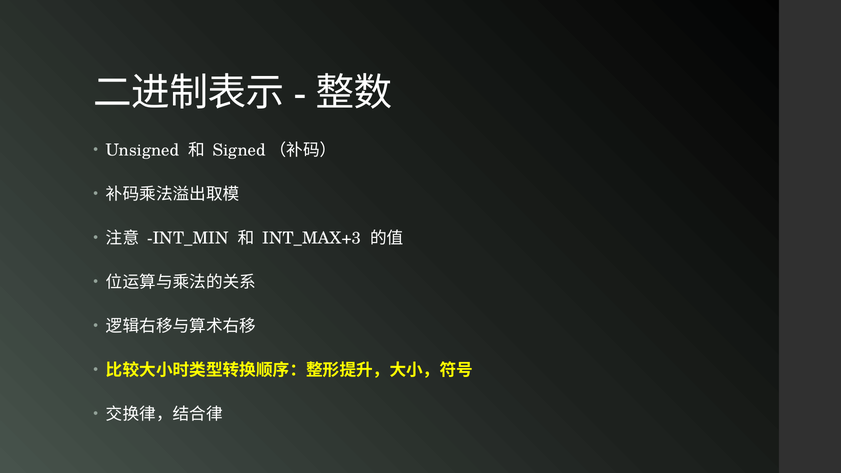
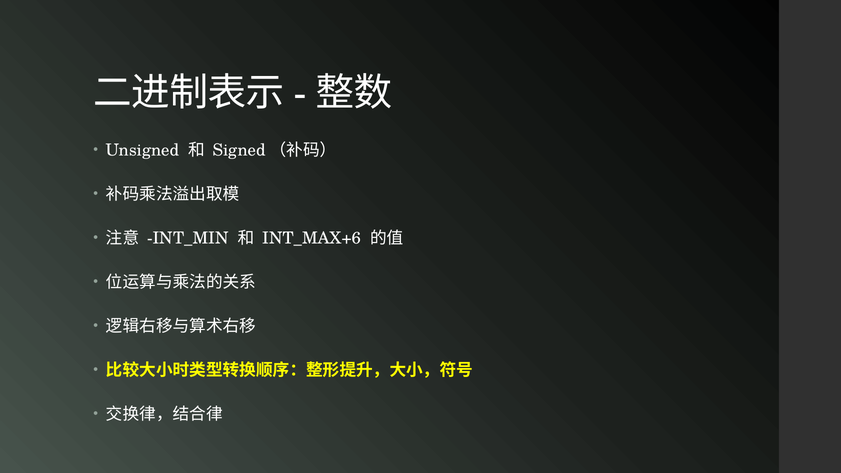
INT_MAX+3: INT_MAX+3 -> INT_MAX+6
